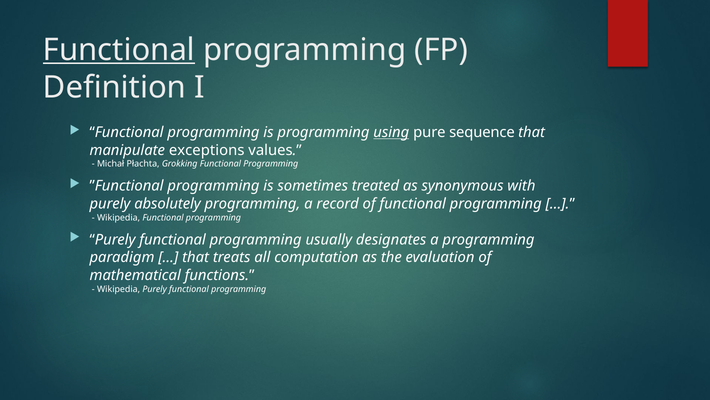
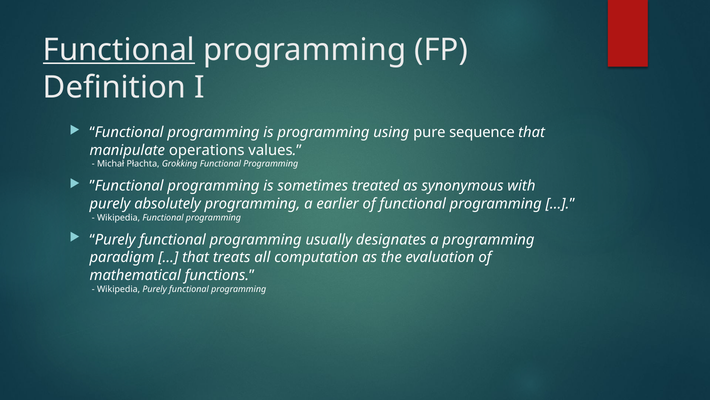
using underline: present -> none
exceptions: exceptions -> operations
record: record -> earlier
